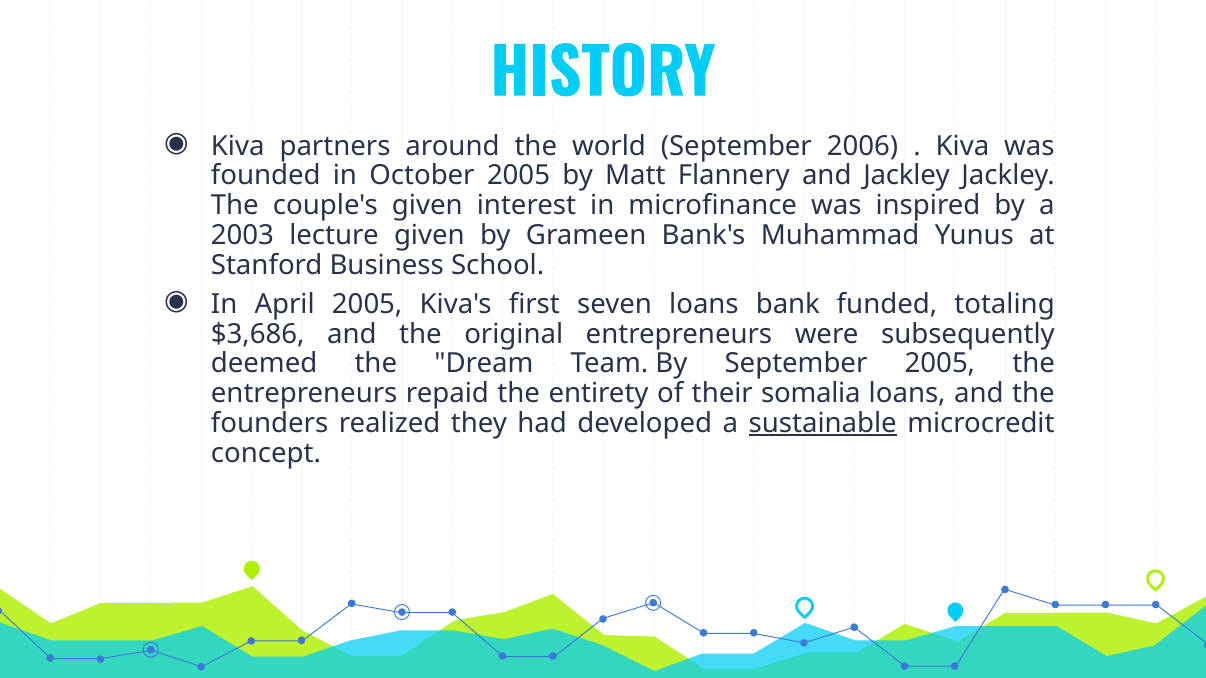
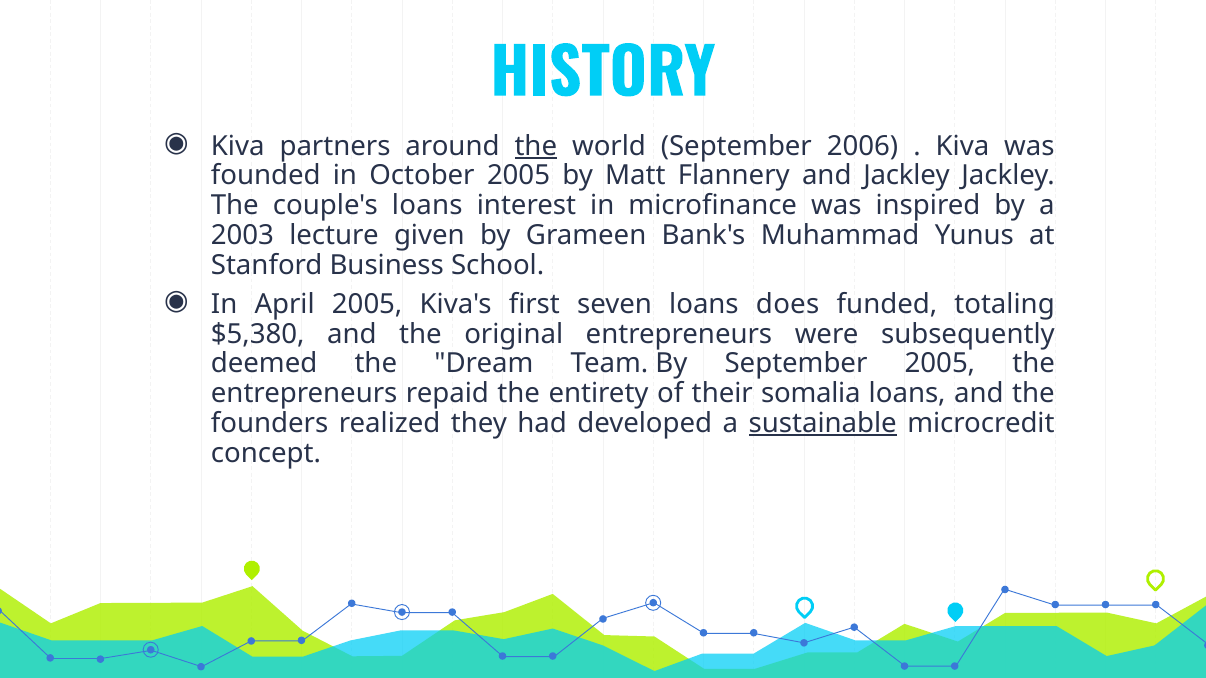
the at (536, 146) underline: none -> present
couple's given: given -> loans
bank: bank -> does
$3,686: $3,686 -> $5,380
